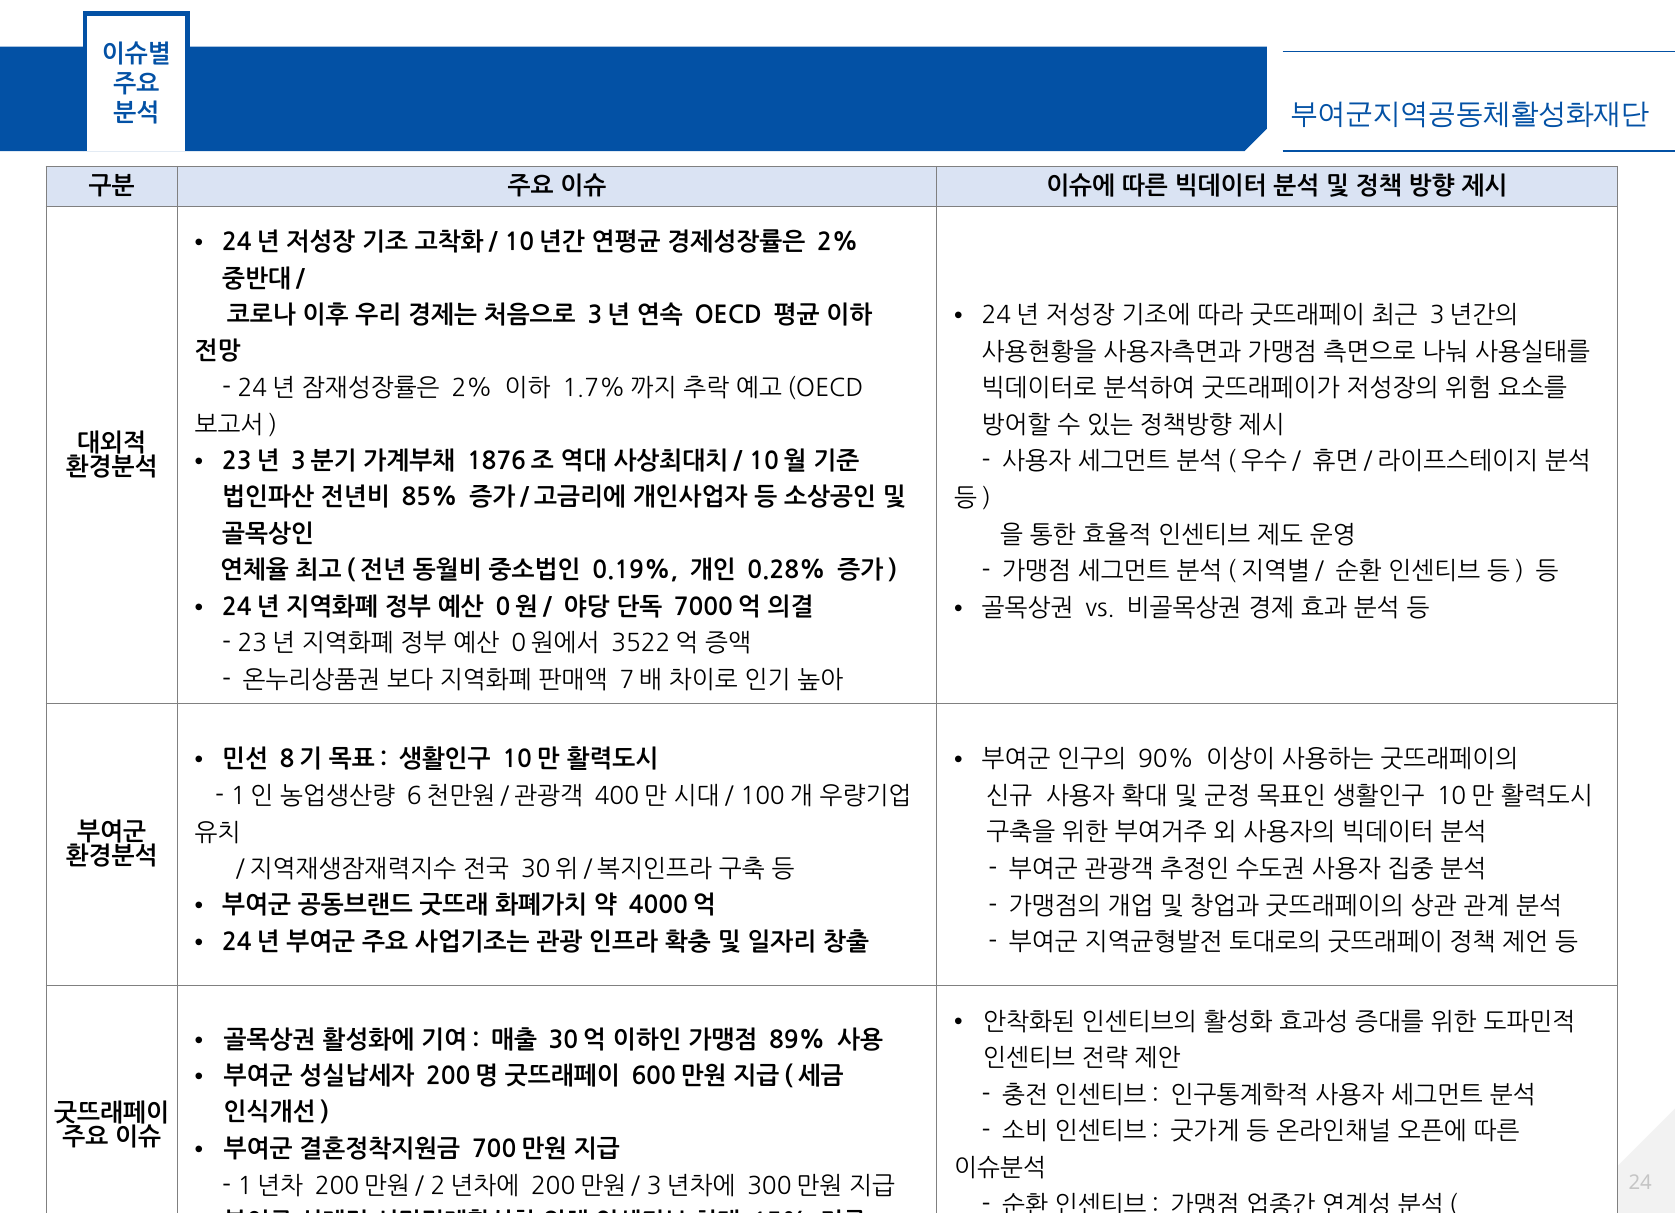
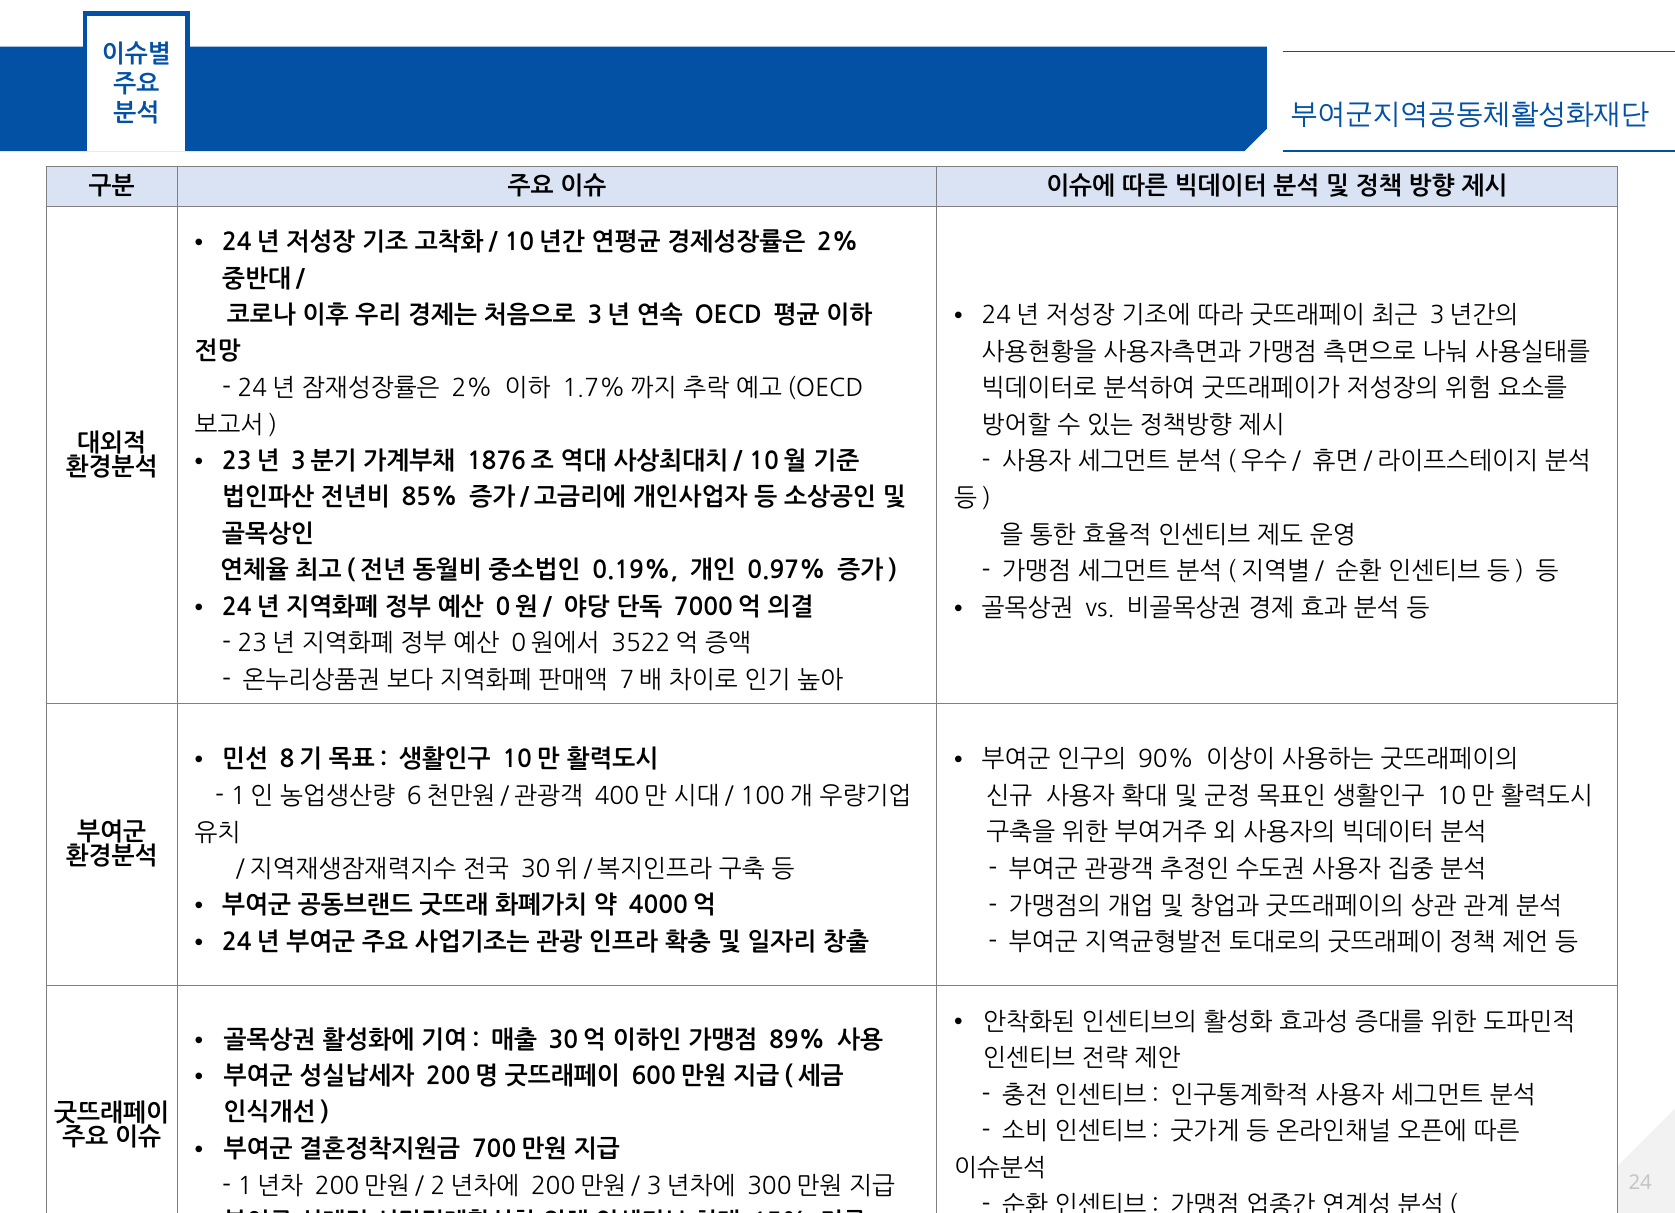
0.28%: 0.28% -> 0.97%
